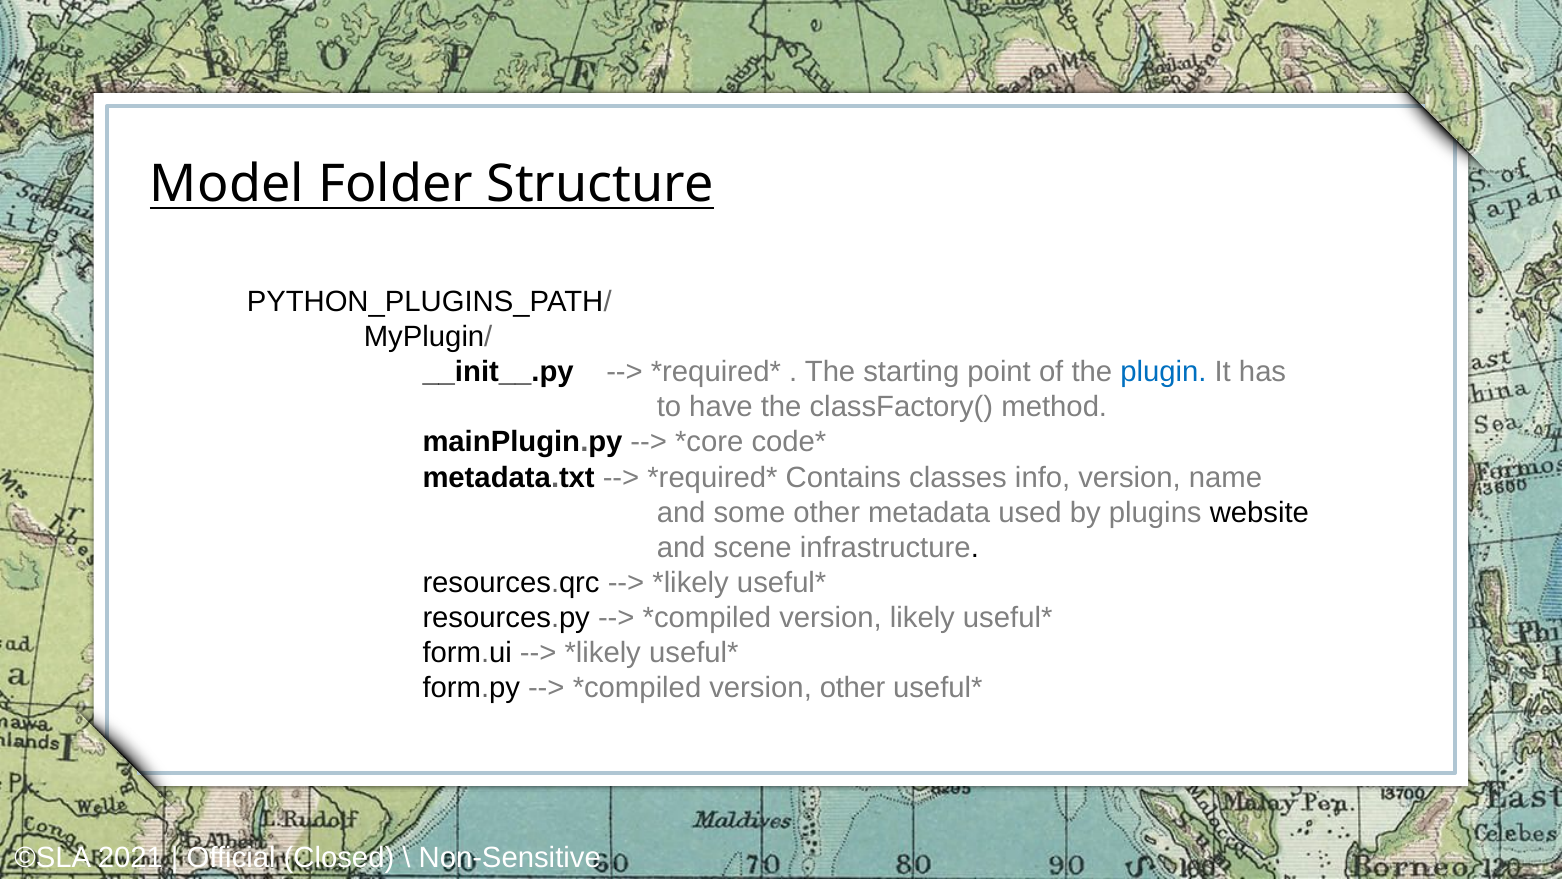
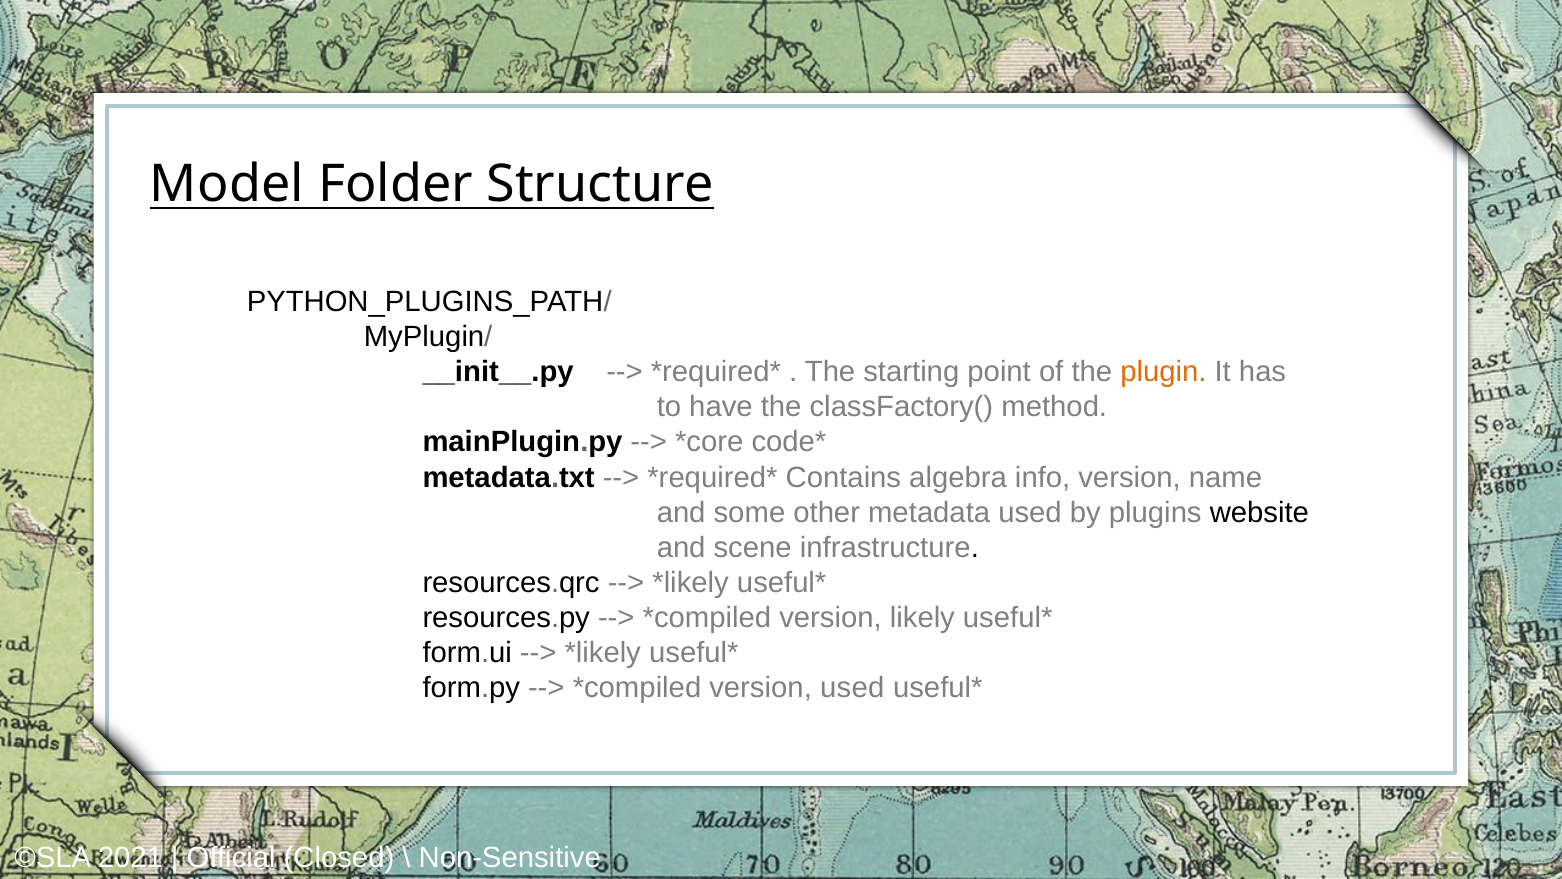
plugin colour: blue -> orange
classes: classes -> algebra
version other: other -> used
